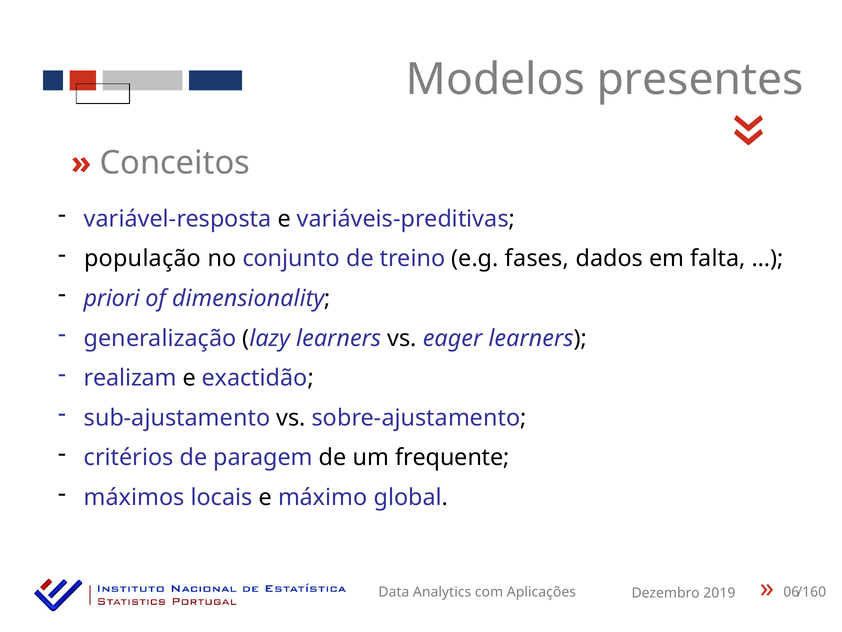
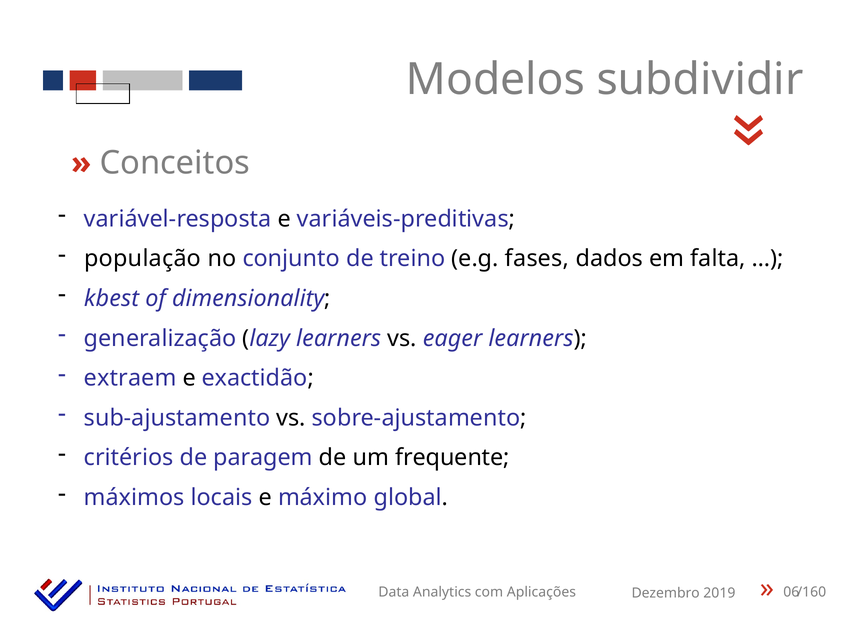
presentes: presentes -> subdividir
priori: priori -> kbest
realizam: realizam -> extraem
